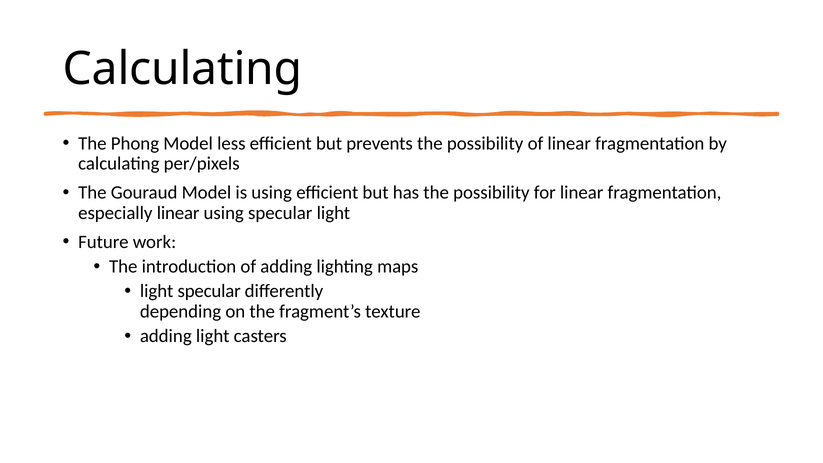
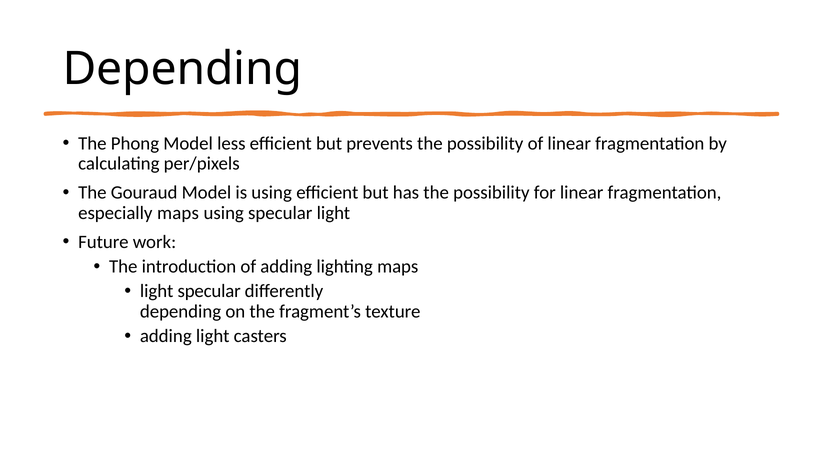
Calculating at (183, 69): Calculating -> Depending
especially linear: linear -> maps
